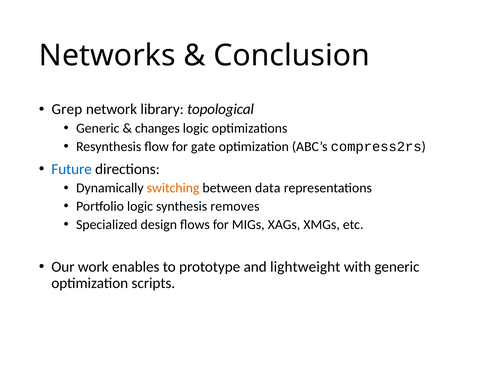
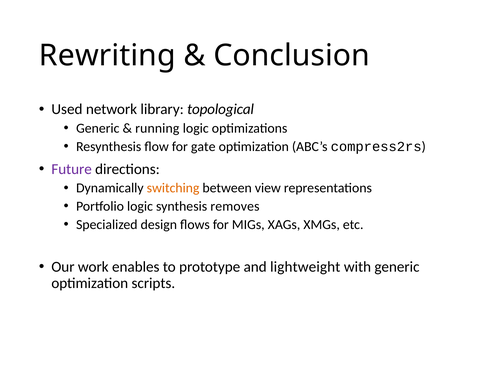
Networks: Networks -> Rewriting
Grep: Grep -> Used
changes: changes -> running
Future colour: blue -> purple
data: data -> view
